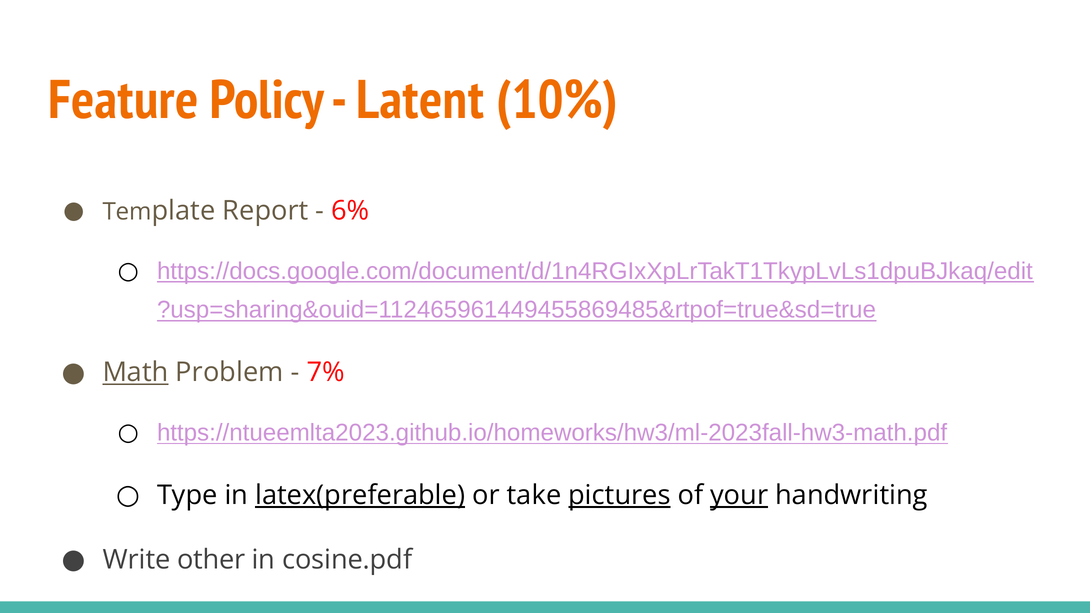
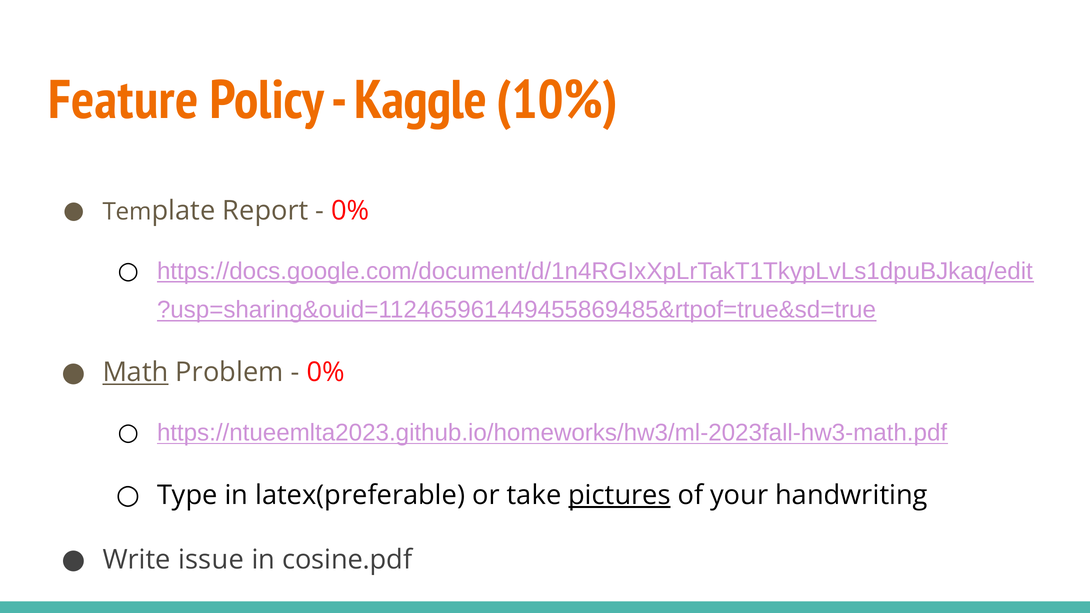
Latent: Latent -> Kaggle
6% at (350, 211): 6% -> 0%
7% at (326, 373): 7% -> 0%
latex(preferable underline: present -> none
your underline: present -> none
other: other -> issue
